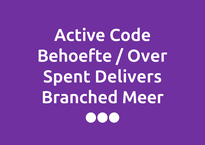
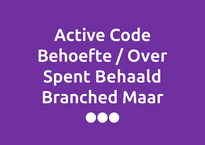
Delivers: Delivers -> Behaald
Meer: Meer -> Maar
